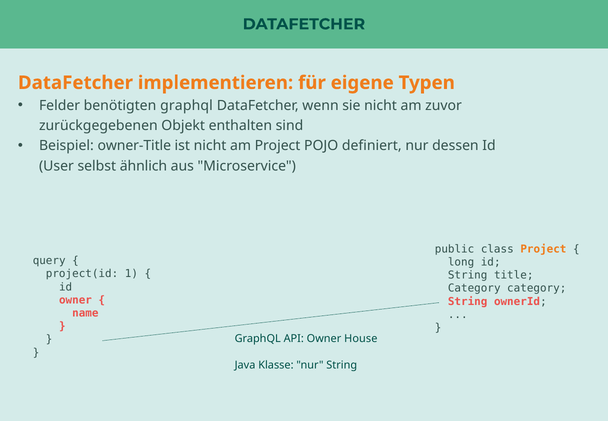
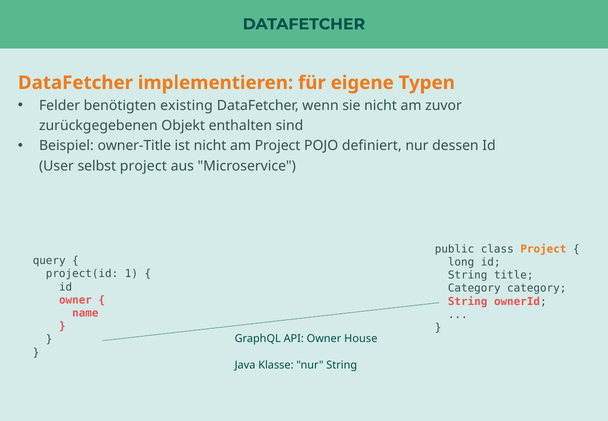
benötigten graphql: graphql -> existing
selbst ähnlich: ähnlich -> project
